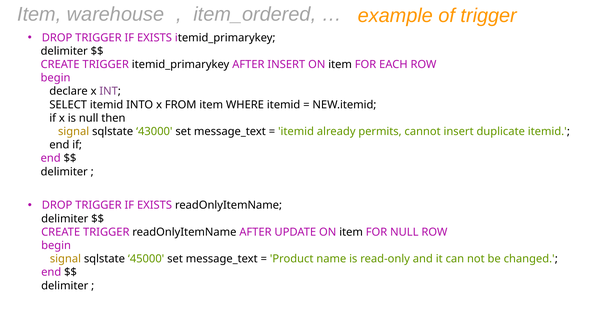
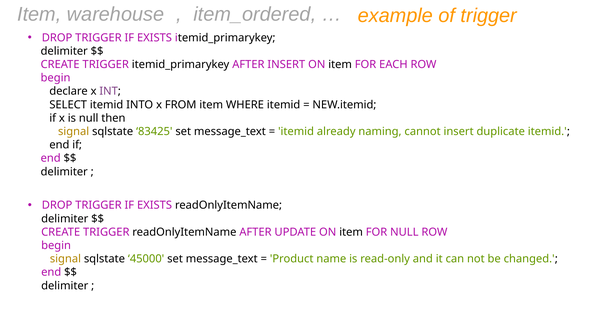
43000: 43000 -> 83425
permits: permits -> naming
